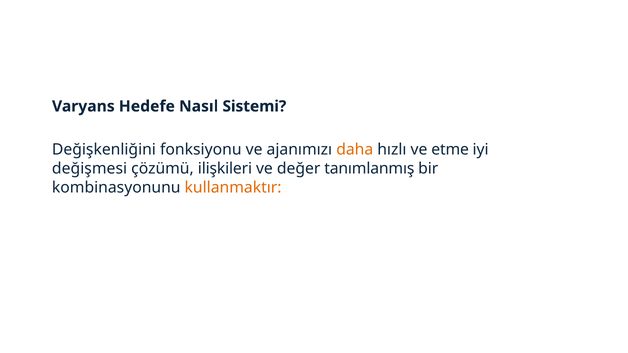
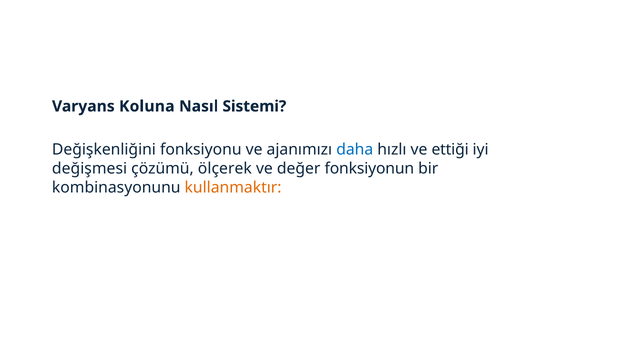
Hedefe: Hedefe -> Koluna
daha colour: orange -> blue
etme: etme -> ettiği
ilişkileri: ilişkileri -> ölçerek
tanımlanmış: tanımlanmış -> fonksiyonun
